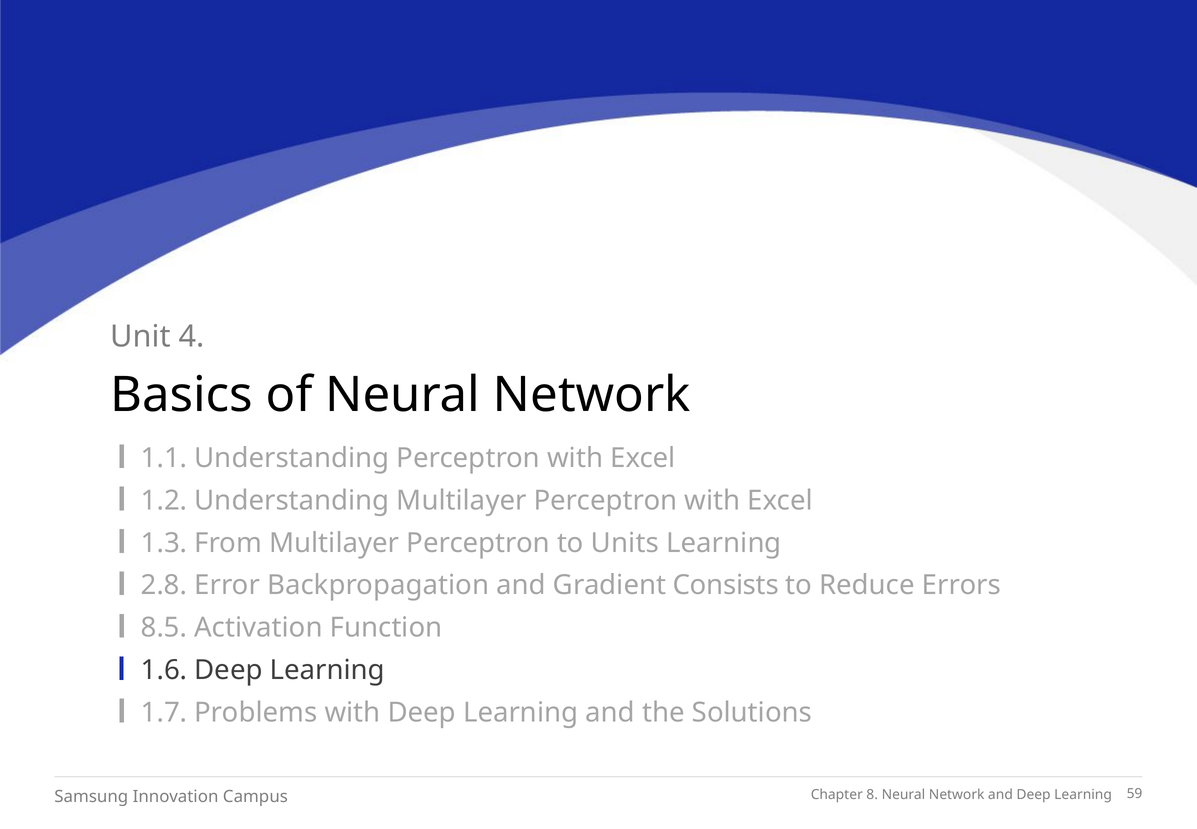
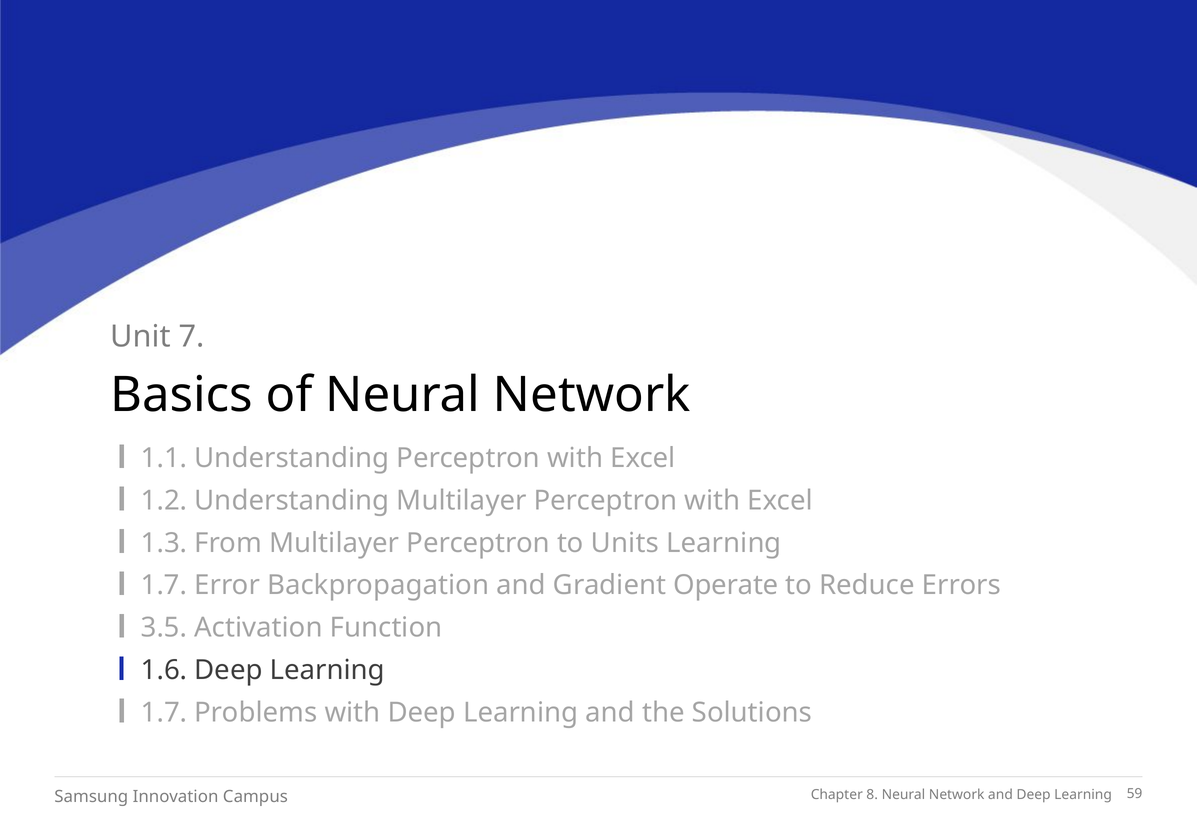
4: 4 -> 7
2.8 at (164, 585): 2.8 -> 1.7
Consists: Consists -> Operate
8.5: 8.5 -> 3.5
